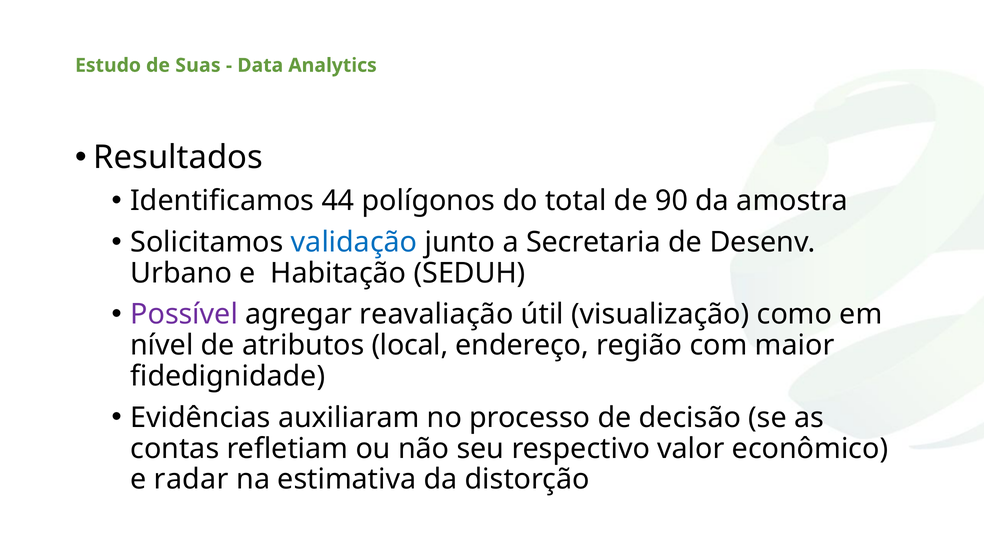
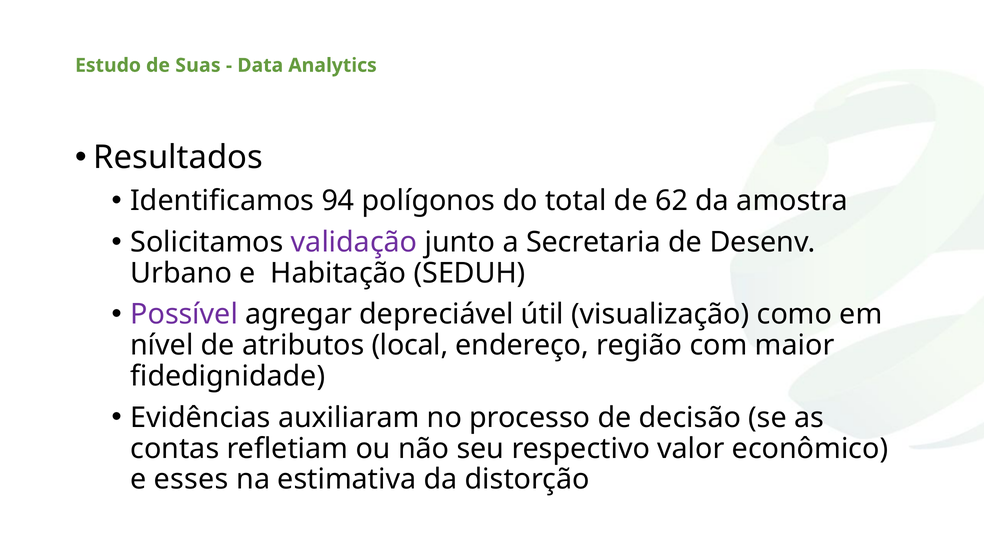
44: 44 -> 94
90: 90 -> 62
validação colour: blue -> purple
reavaliação: reavaliação -> depreciável
radar: radar -> esses
